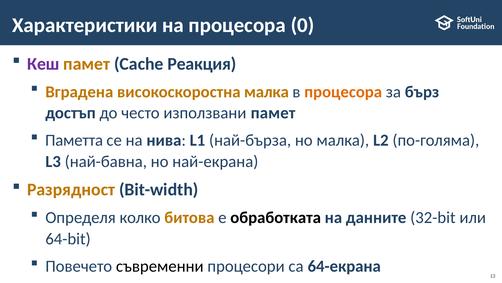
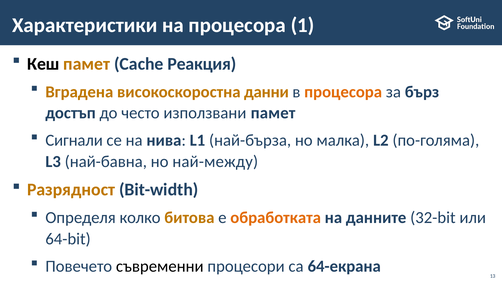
0: 0 -> 1
Кеш colour: purple -> black
високоскоростна малка: малка -> данни
Паметта: Паметта -> Сигнали
най-екрана: най-екрана -> най-между
обработката colour: black -> orange
